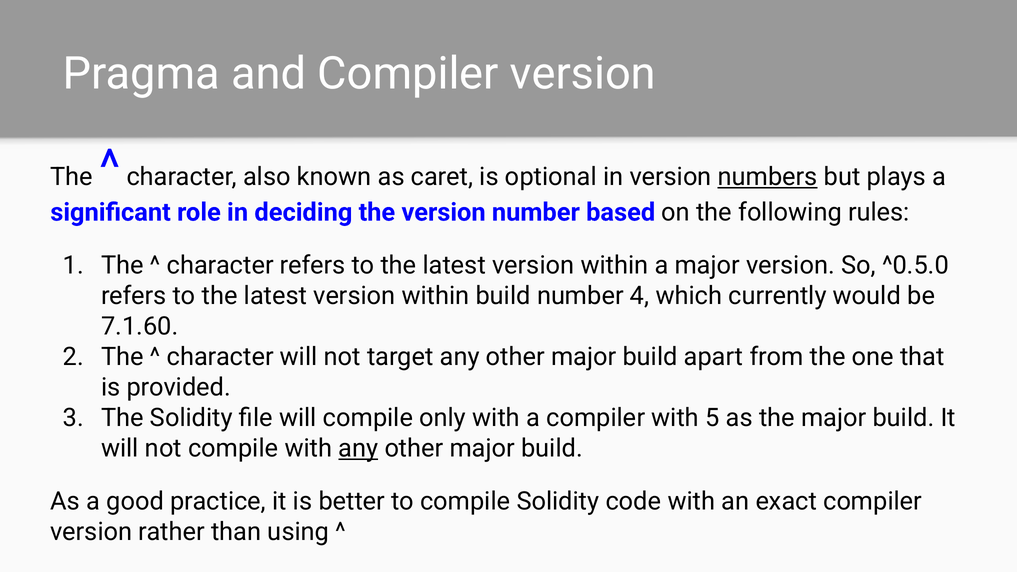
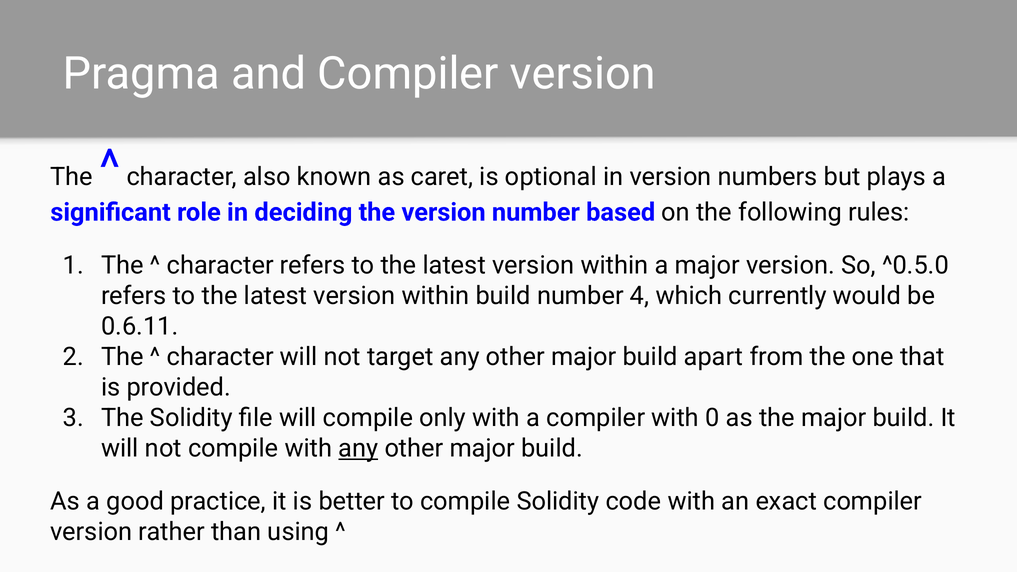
numbers underline: present -> none
7.1.60: 7.1.60 -> 0.6.11
5: 5 -> 0
